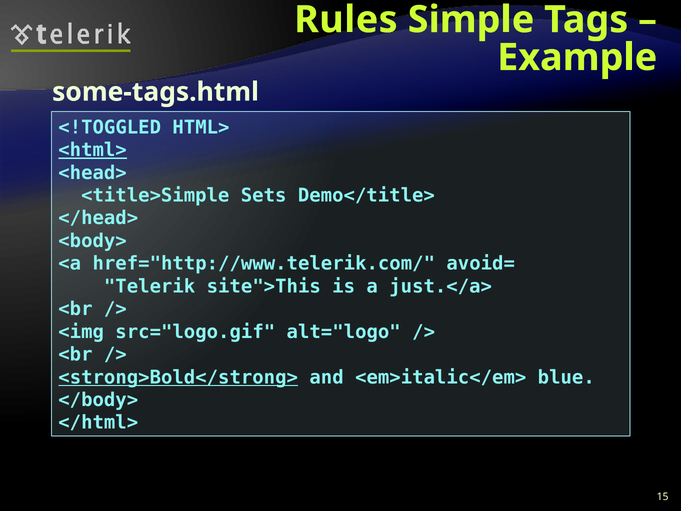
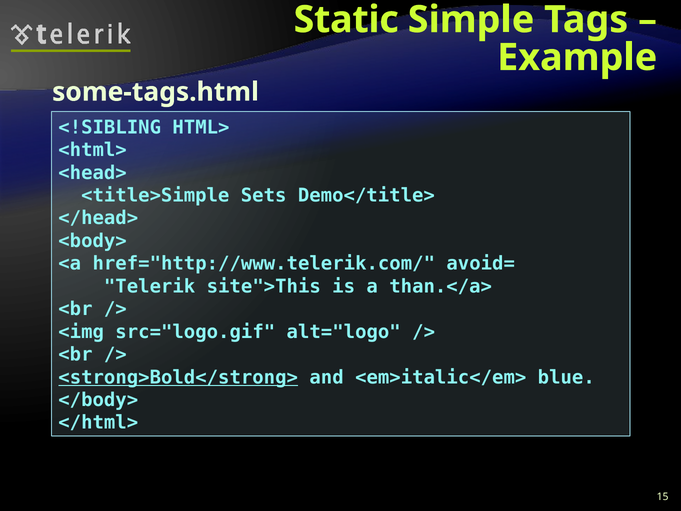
Rules: Rules -> Static
<!TOGGLED: <!TOGGLED -> <!SIBLING
<html> underline: present -> none
just.</a>: just.</a> -> than.</a>
